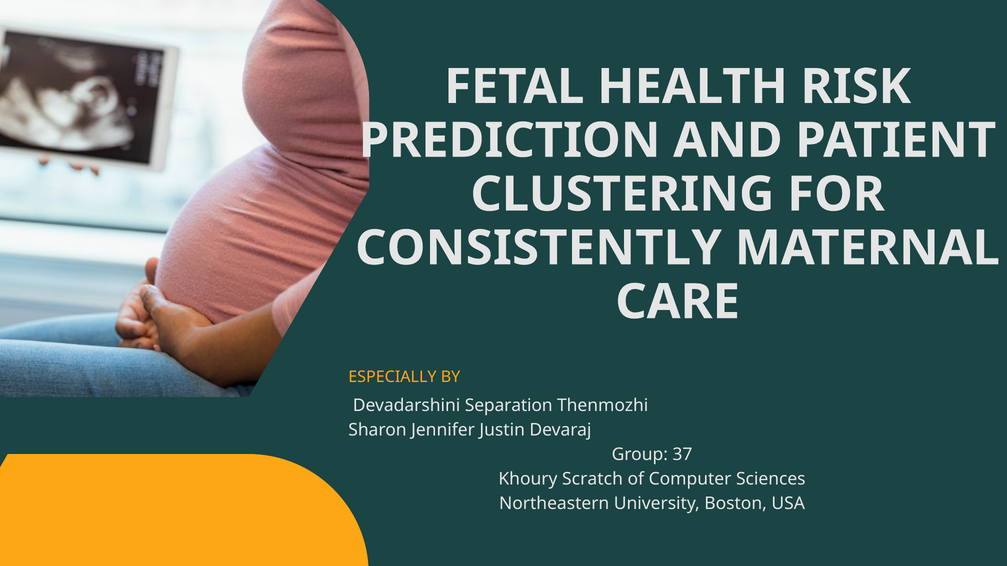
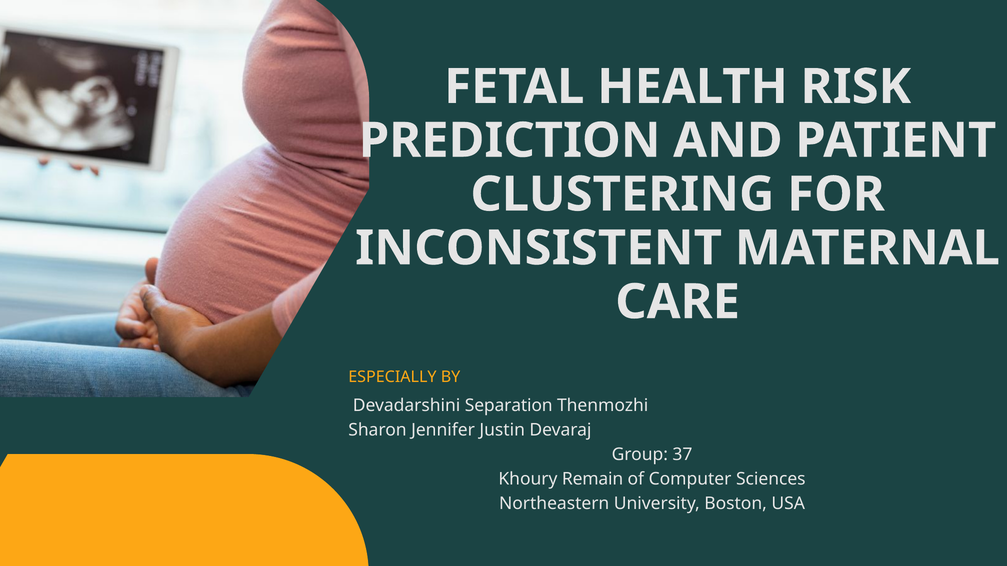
CONSISTENTLY: CONSISTENTLY -> INCONSISTENT
Scratch: Scratch -> Remain
